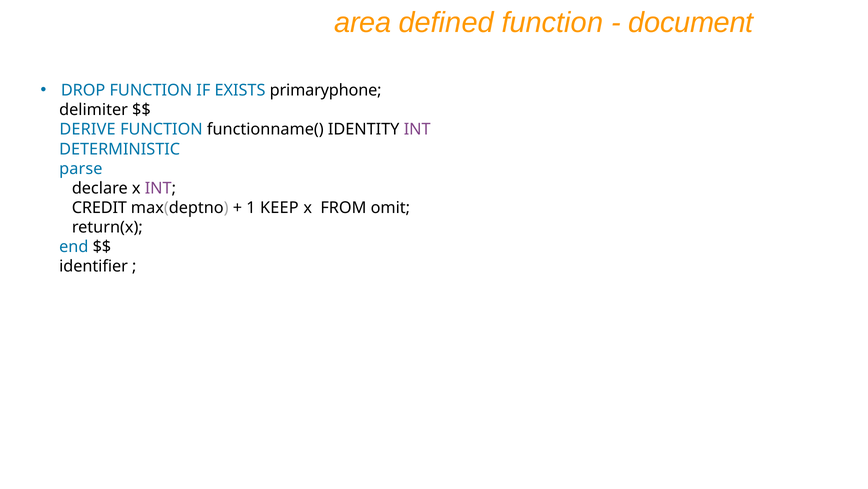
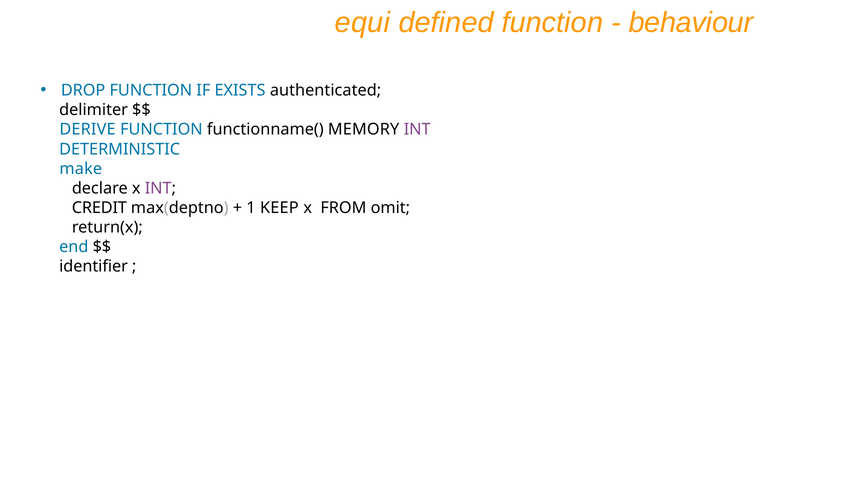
area: area -> equi
document: document -> behaviour
primaryphone: primaryphone -> authenticated
IDENTITY: IDENTITY -> MEMORY
parse: parse -> make
